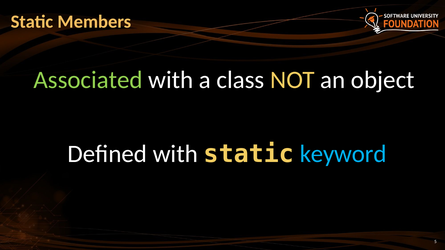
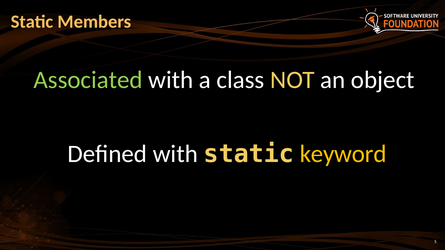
keyword colour: light blue -> yellow
